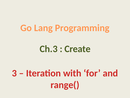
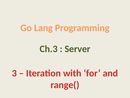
Create: Create -> Server
